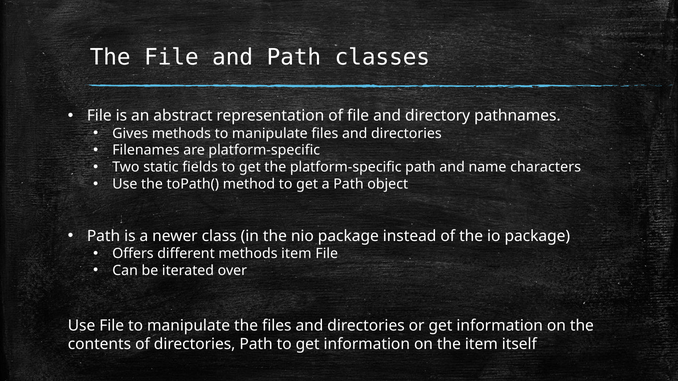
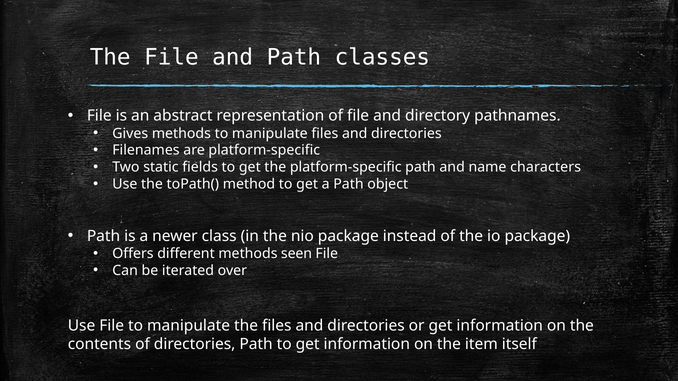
methods item: item -> seen
